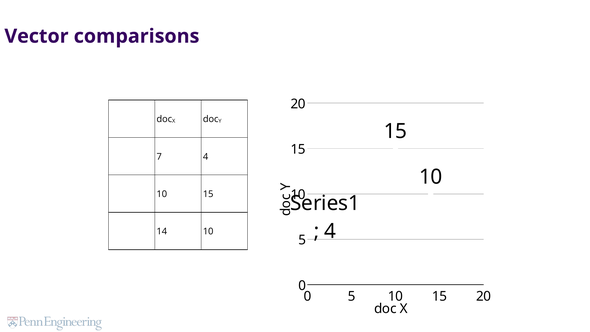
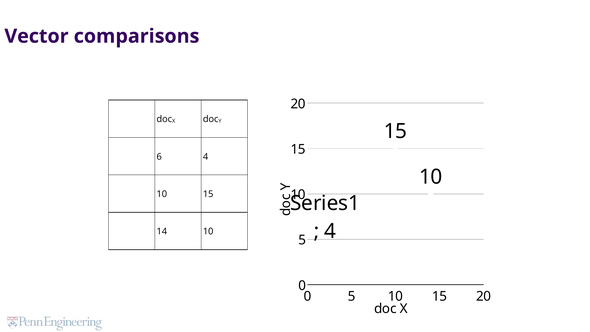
7: 7 -> 6
